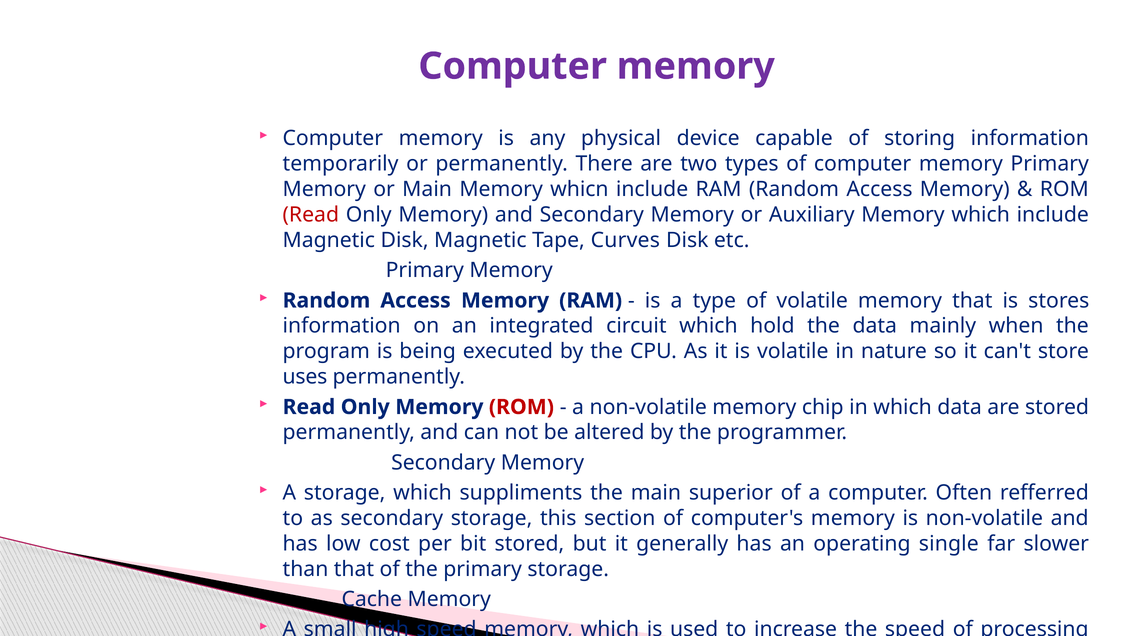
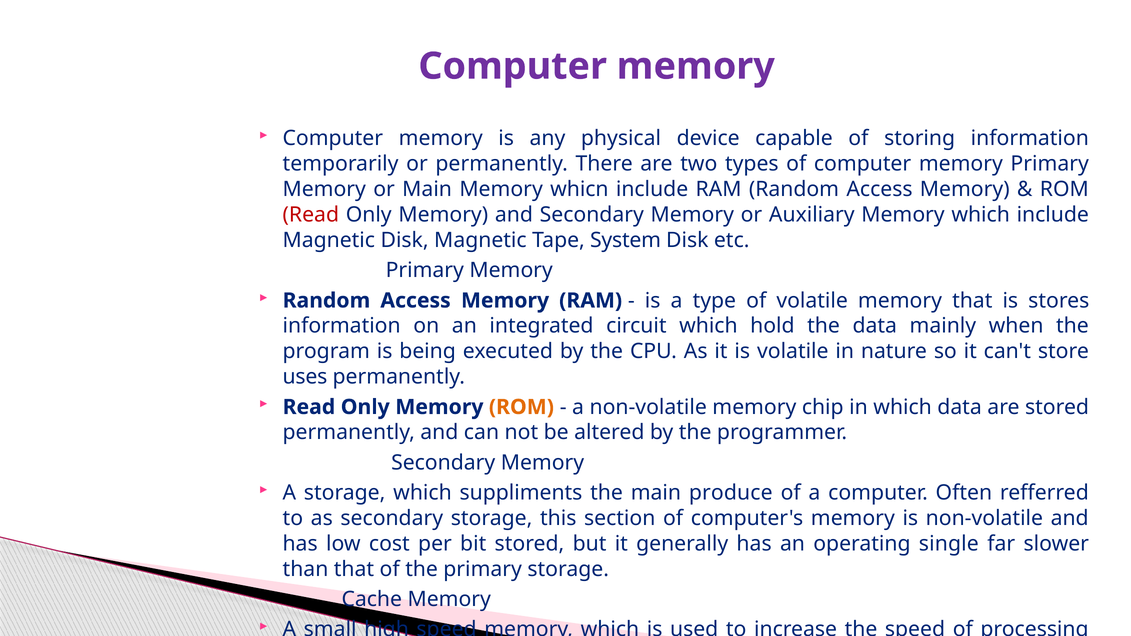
Curves: Curves -> System
ROM at (521, 407) colour: red -> orange
superior: superior -> produce
